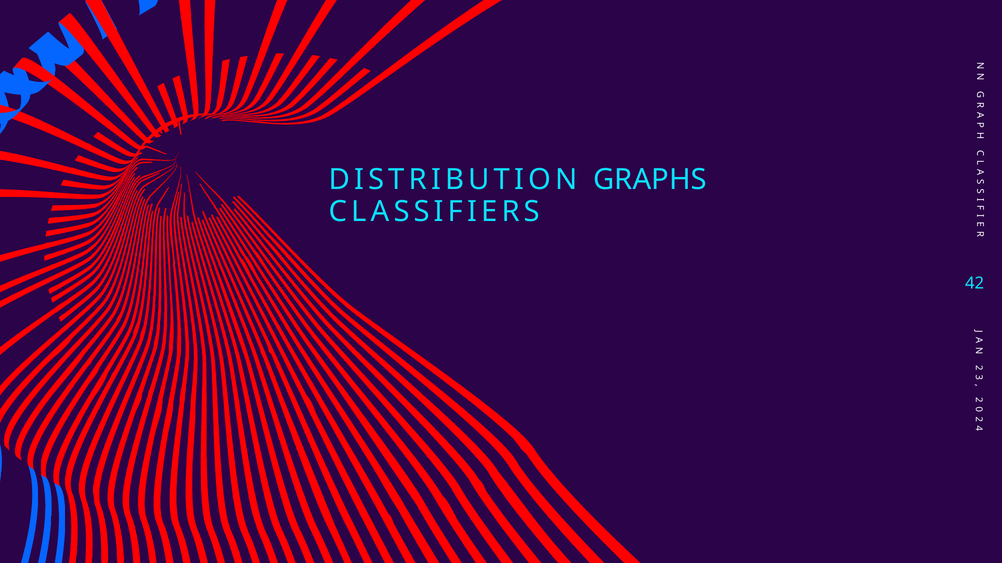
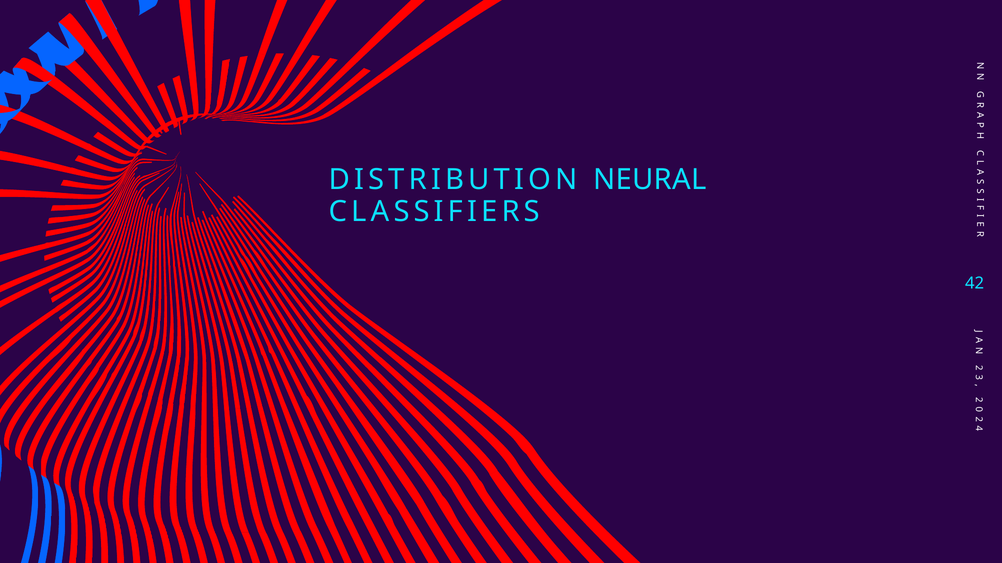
GRAPHS: GRAPHS -> NEURAL
